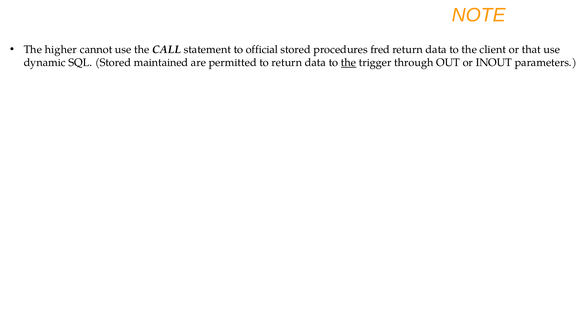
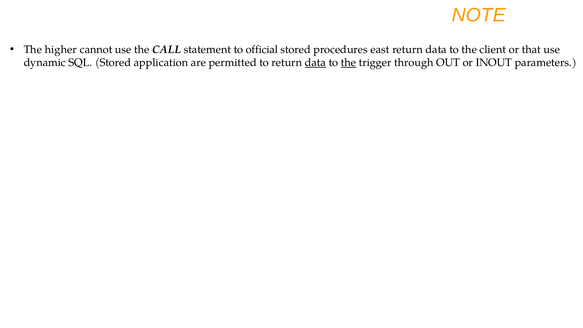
fred: fred -> east
maintained: maintained -> application
data at (315, 63) underline: none -> present
